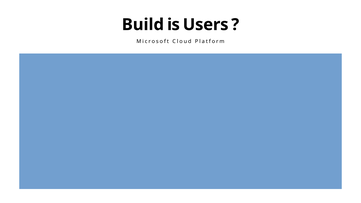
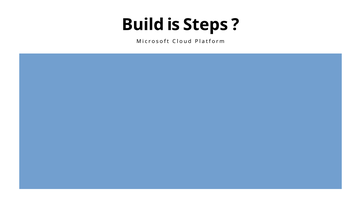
Users: Users -> Steps
